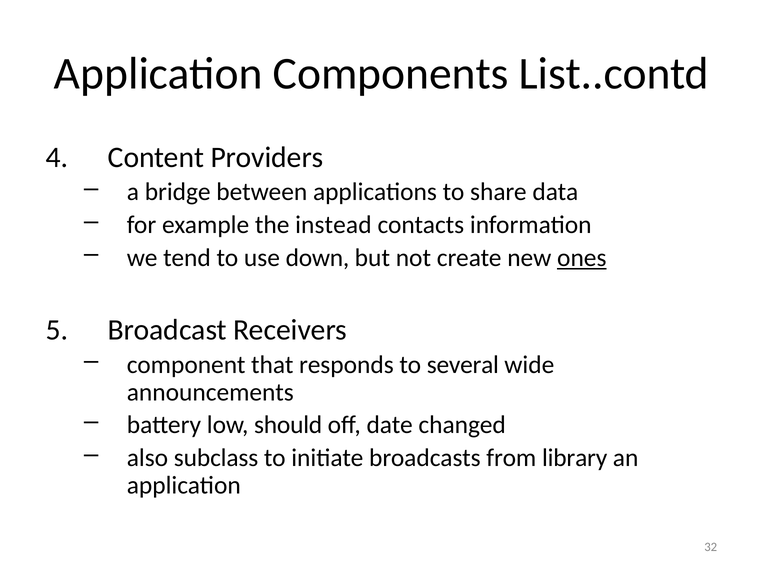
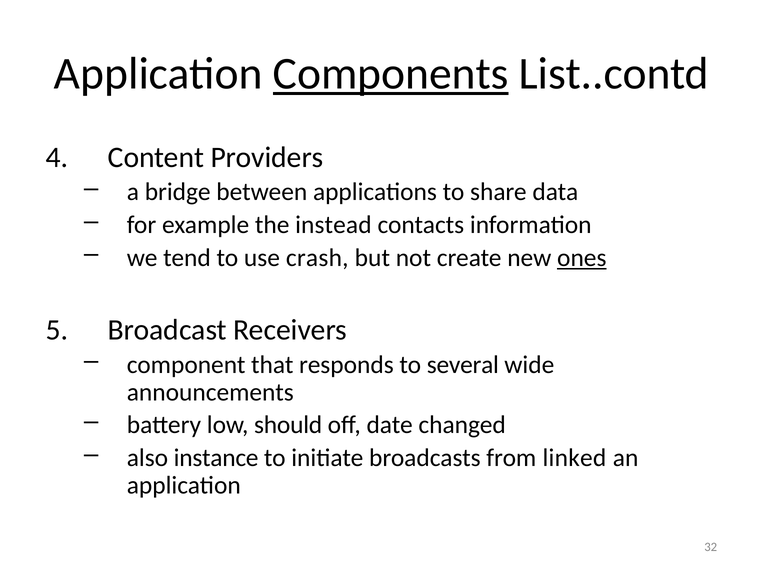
Components underline: none -> present
down: down -> crash
subclass: subclass -> instance
library: library -> linked
